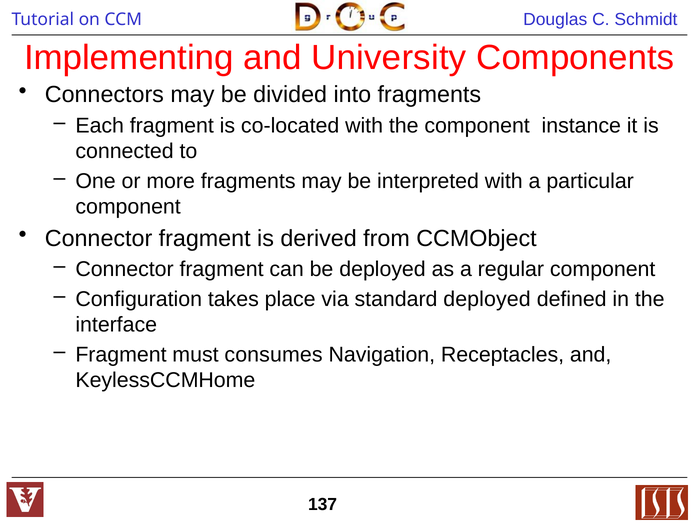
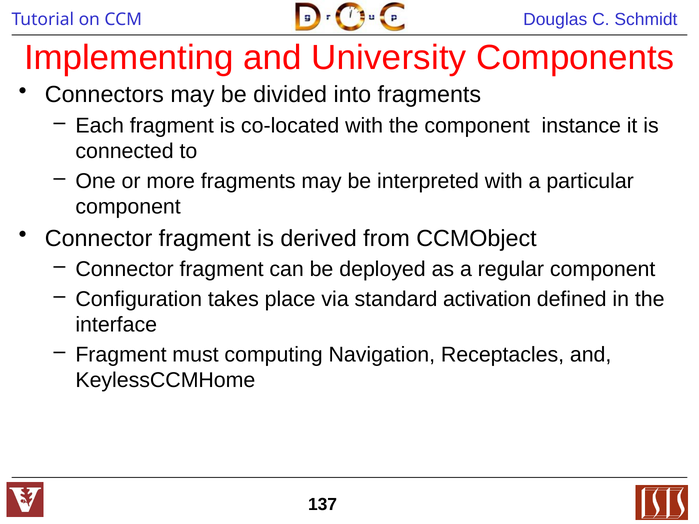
standard deployed: deployed -> activation
consumes: consumes -> computing
